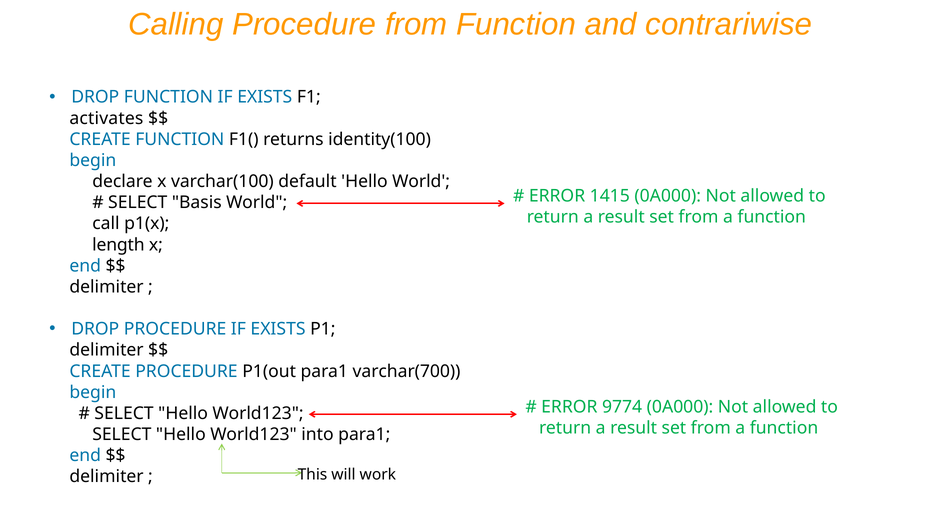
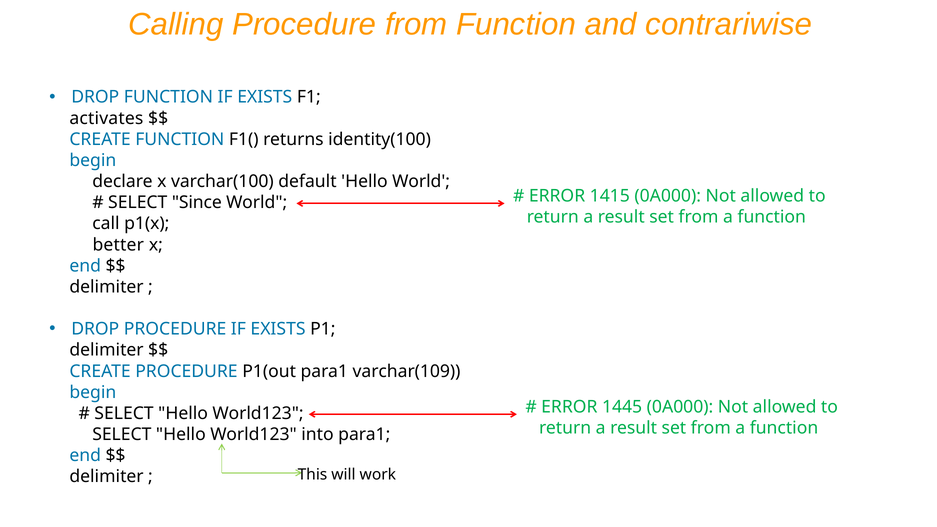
Basis: Basis -> Since
length: length -> better
varchar(700: varchar(700 -> varchar(109
9774: 9774 -> 1445
